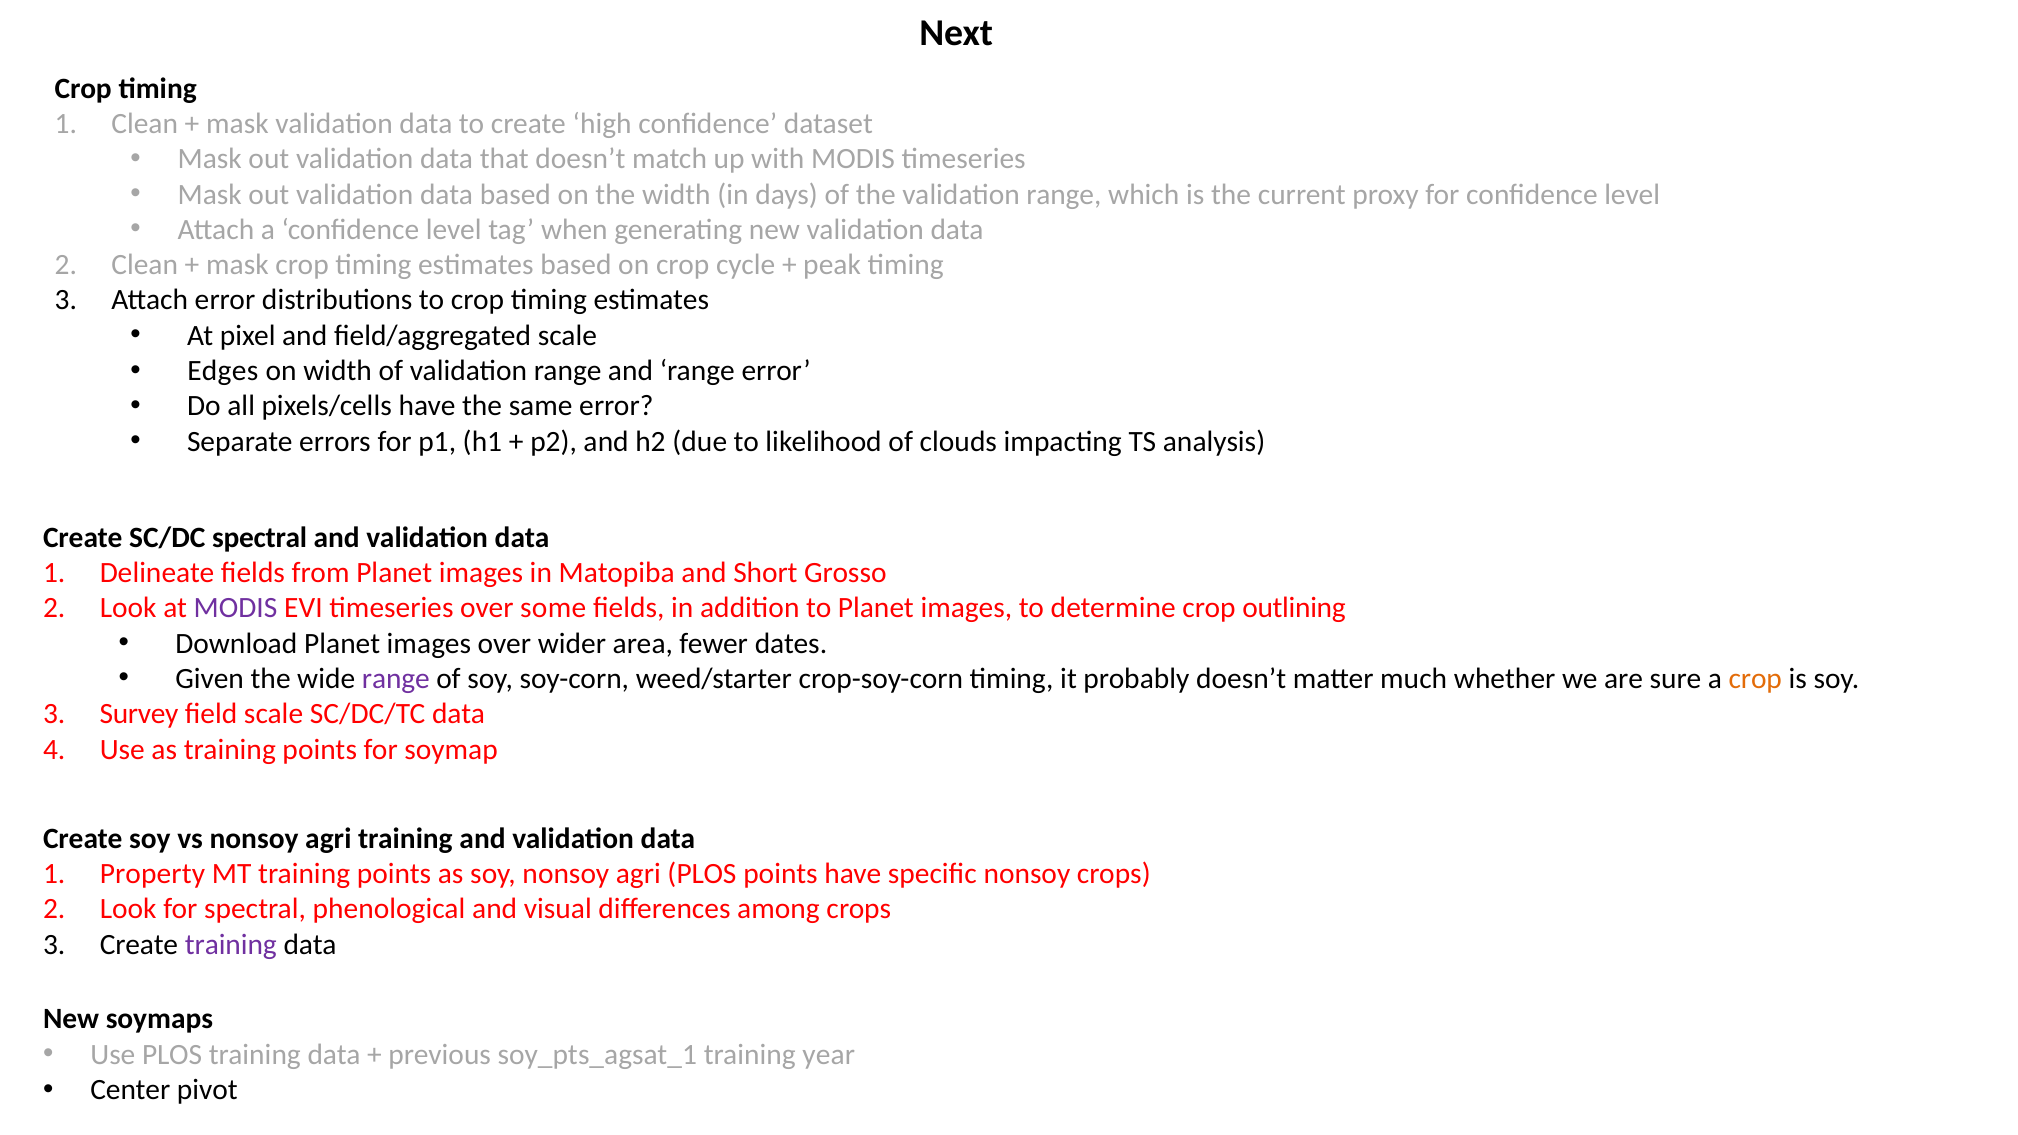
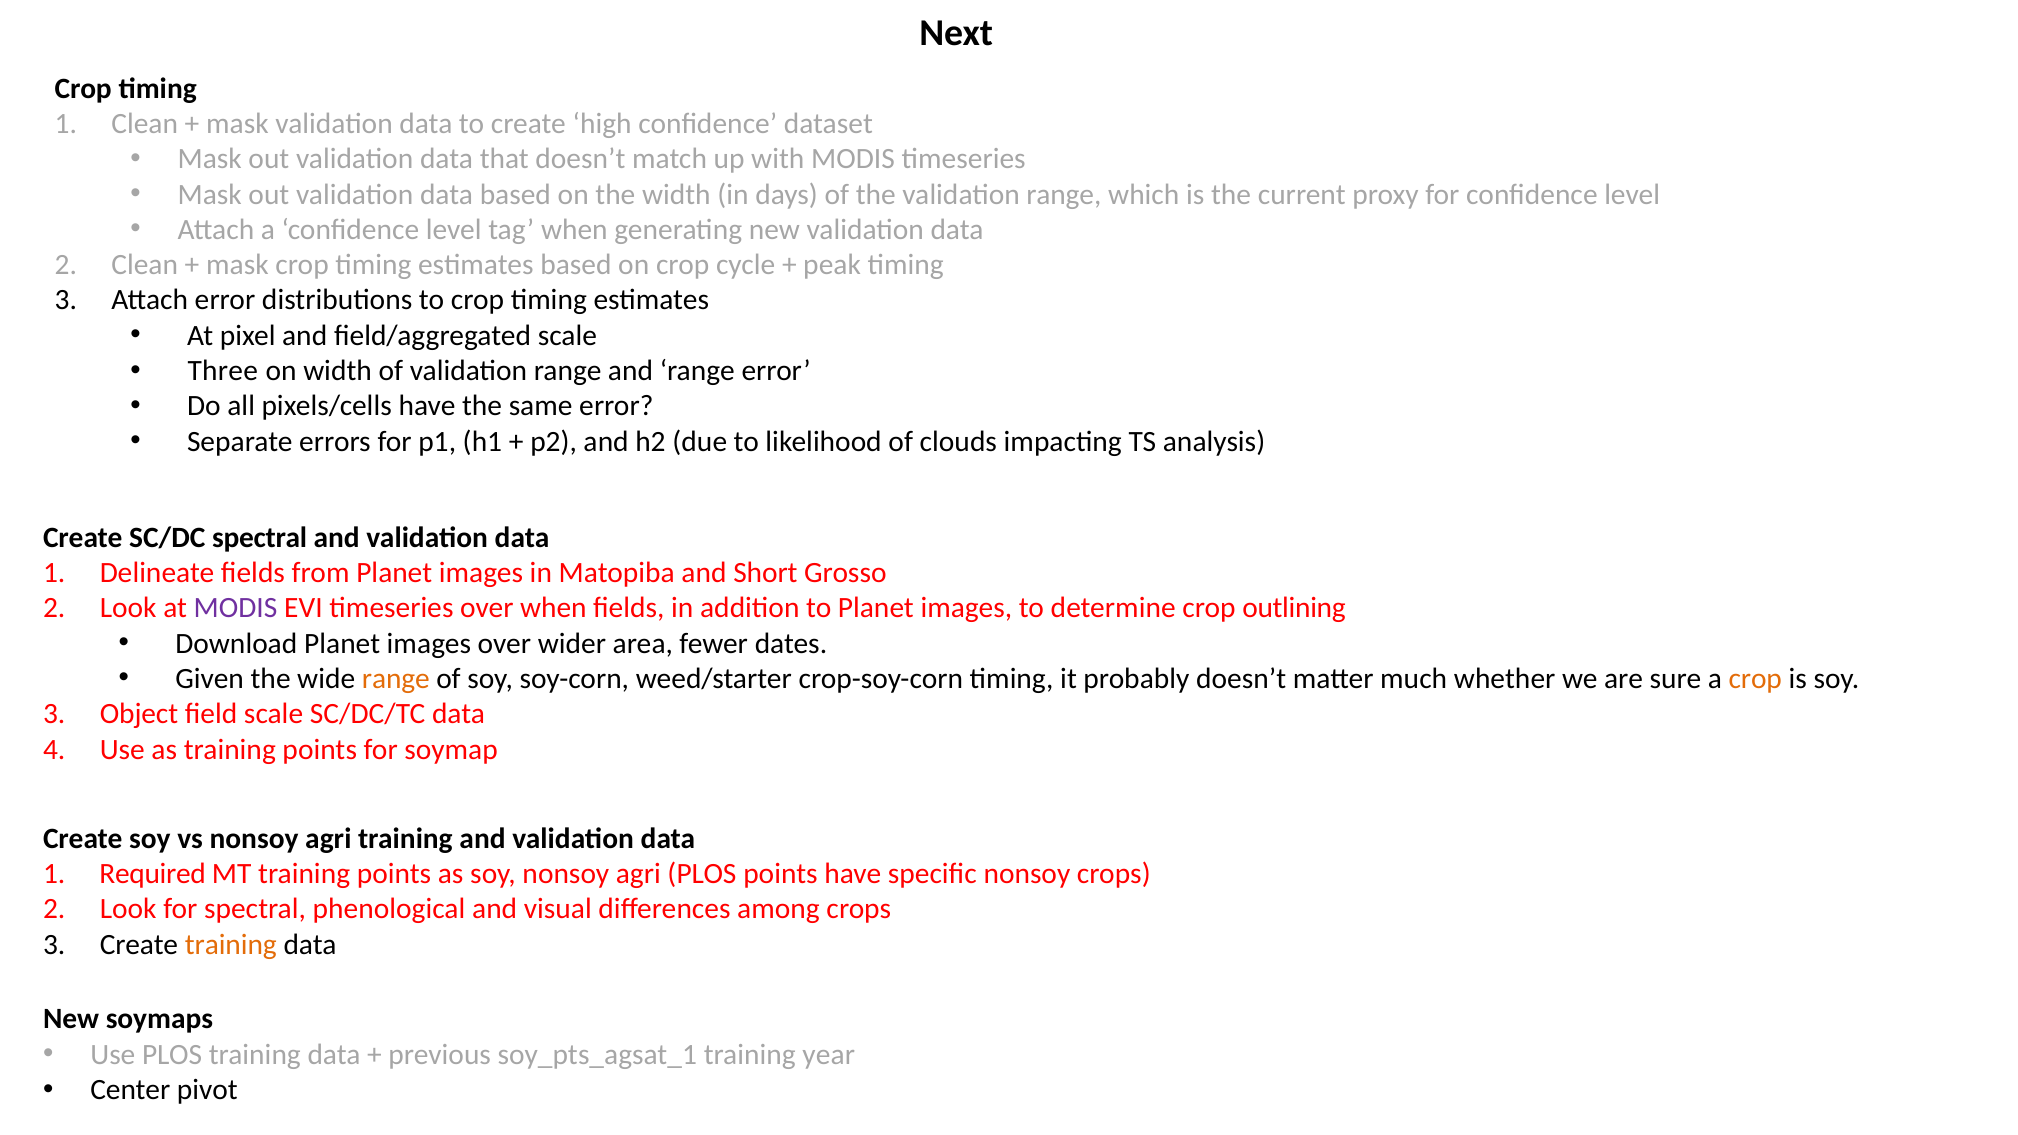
Edges: Edges -> Three
over some: some -> when
range at (396, 679) colour: purple -> orange
Survey: Survey -> Object
Property: Property -> Required
training at (231, 944) colour: purple -> orange
